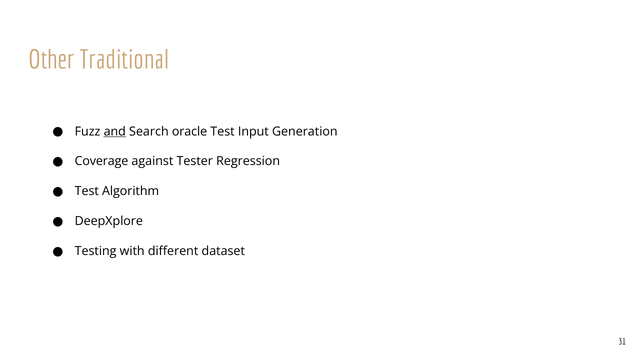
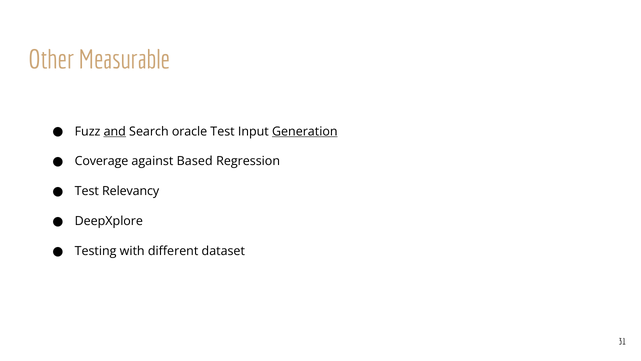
Traditional: Traditional -> Measurable
Generation underline: none -> present
Tester: Tester -> Based
Algorithm: Algorithm -> Relevancy
